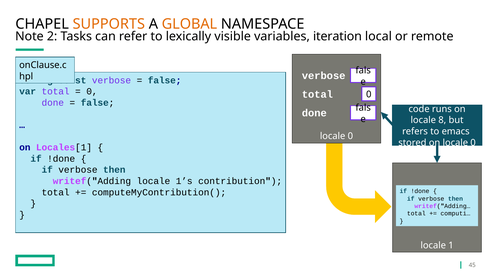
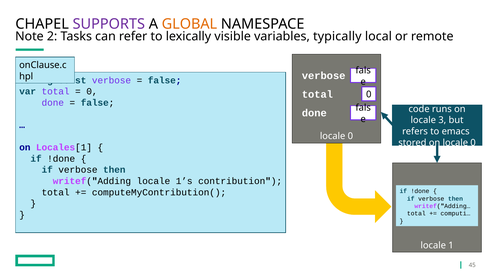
SUPPORTS colour: orange -> purple
iteration: iteration -> typically
8: 8 -> 3
